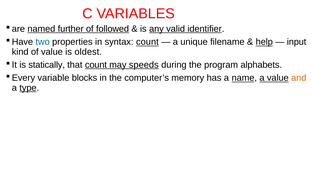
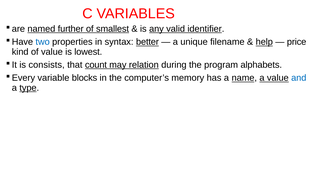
followed: followed -> smallest
syntax count: count -> better
input: input -> price
oldest: oldest -> lowest
statically: statically -> consists
speeds: speeds -> relation
and colour: orange -> blue
